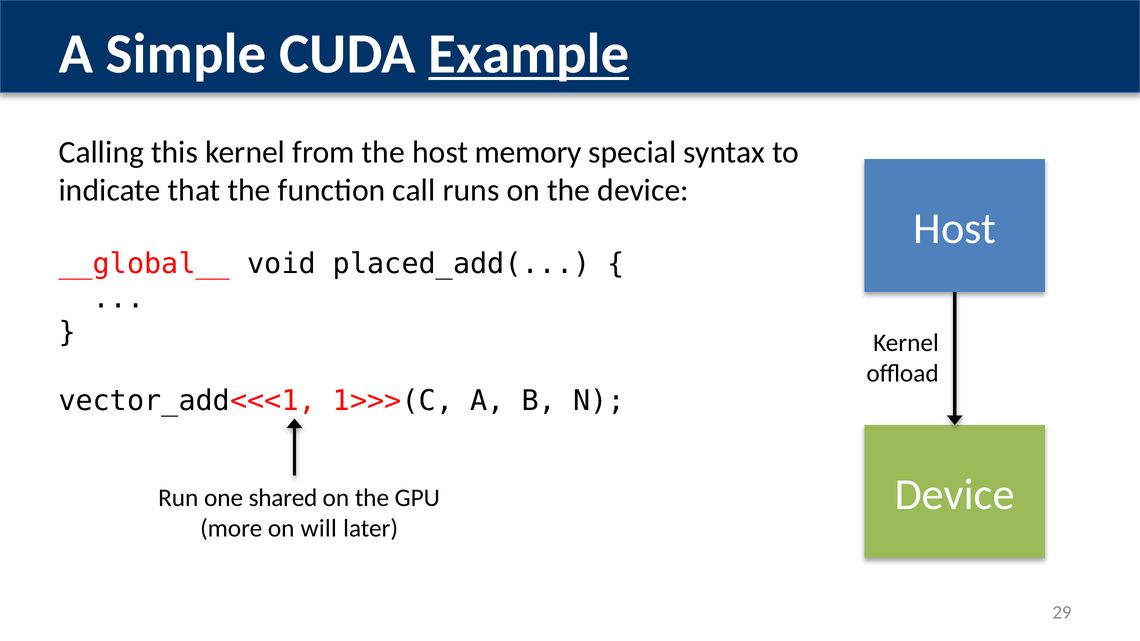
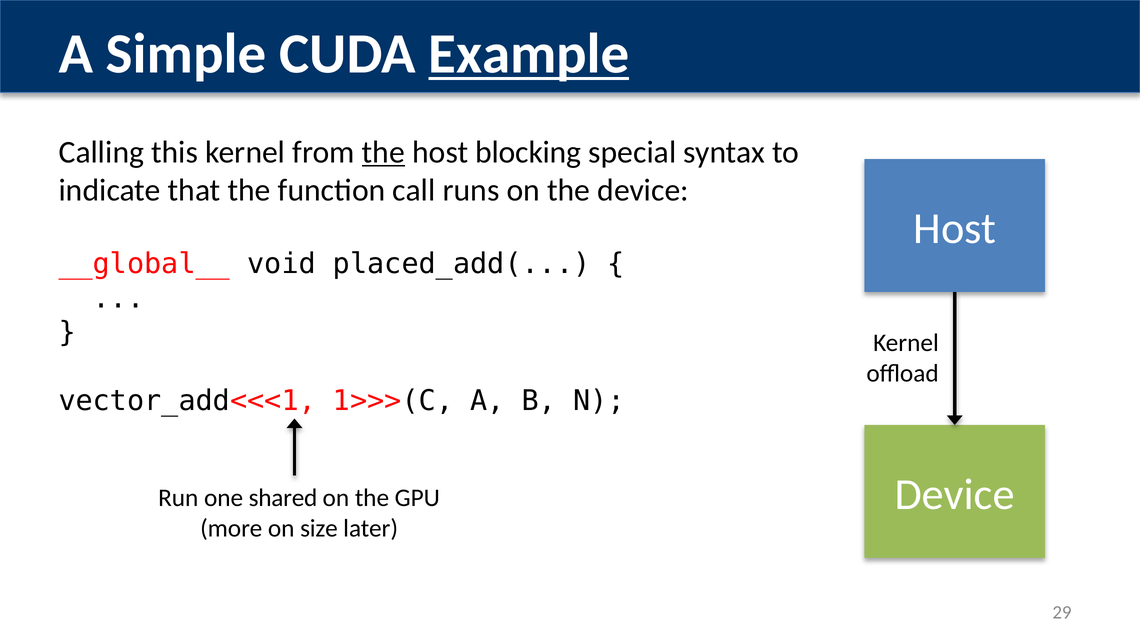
the at (383, 152) underline: none -> present
memory: memory -> blocking
will: will -> size
